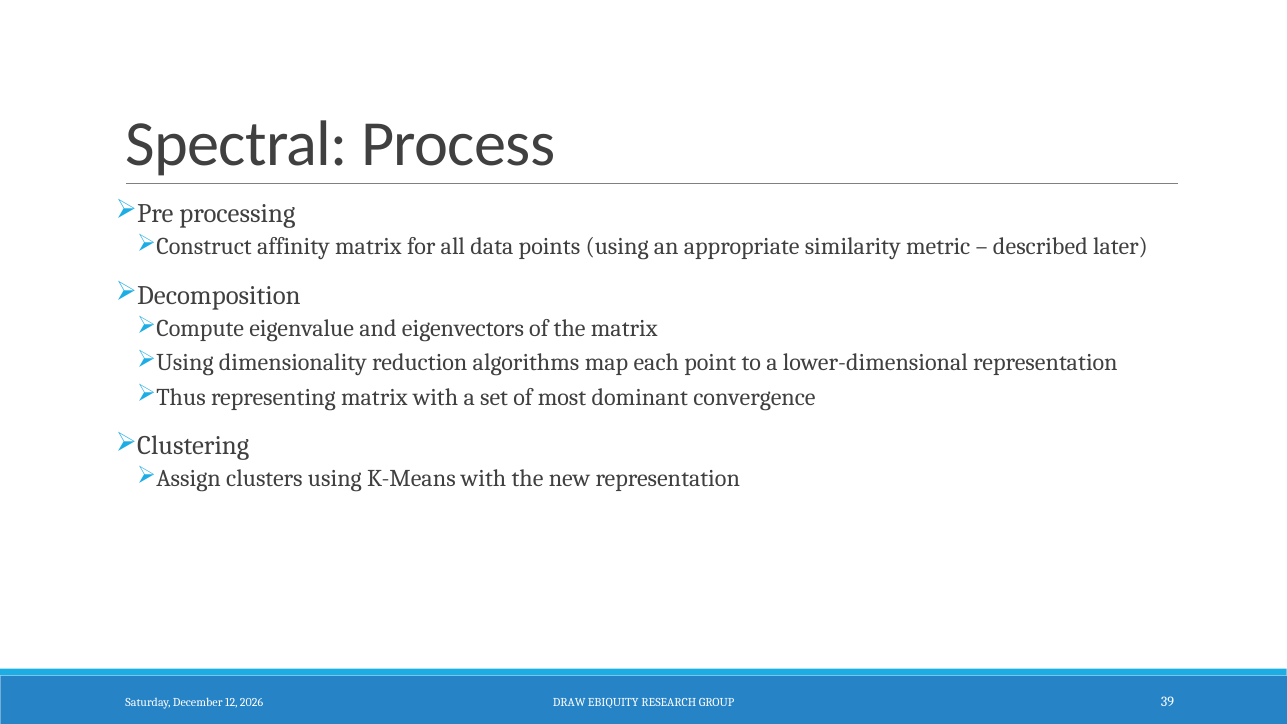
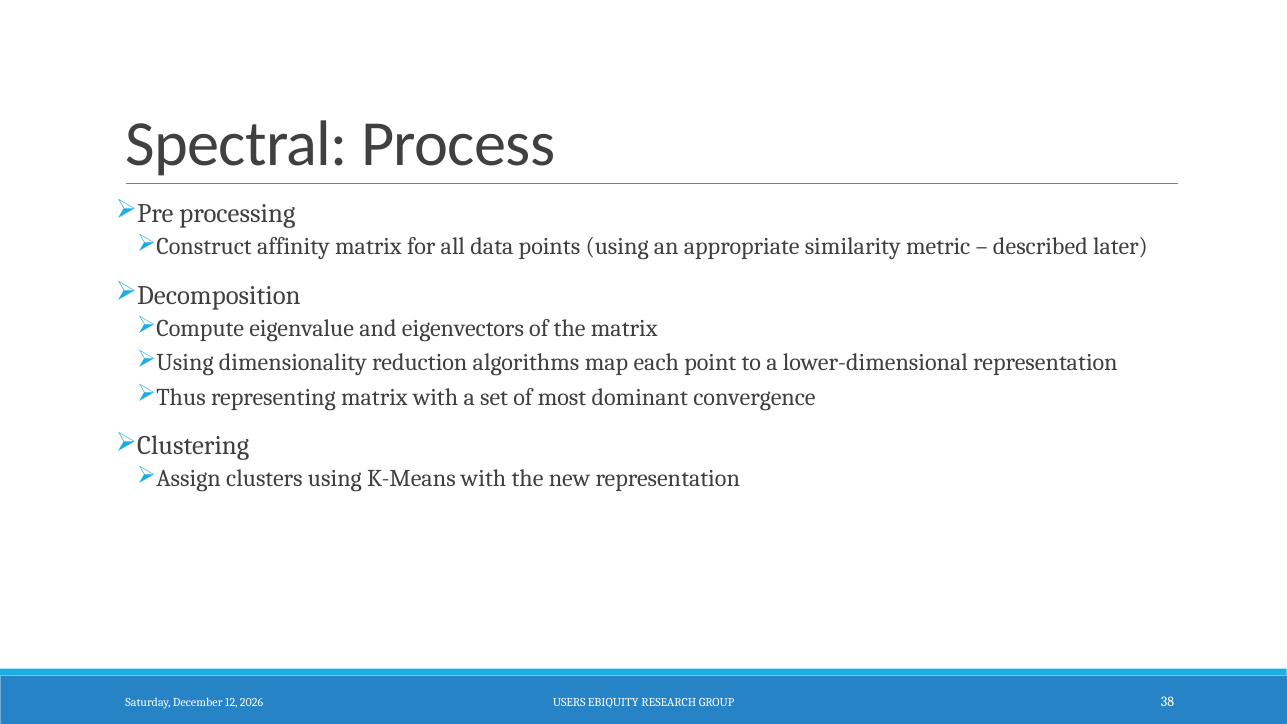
DRAW: DRAW -> USERS
39: 39 -> 38
